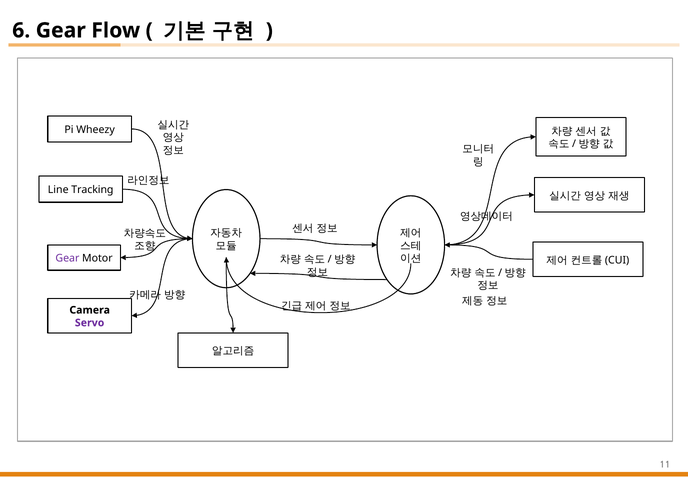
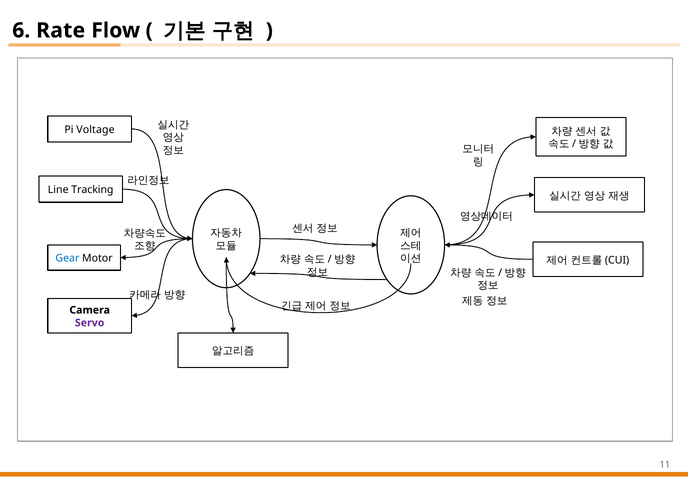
6 Gear: Gear -> Rate
Wheezy: Wheezy -> Voltage
Gear at (67, 258) colour: purple -> blue
